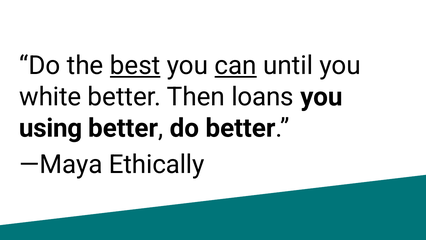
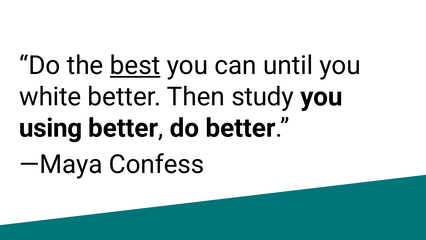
can underline: present -> none
loans: loans -> study
Ethically: Ethically -> Confess
